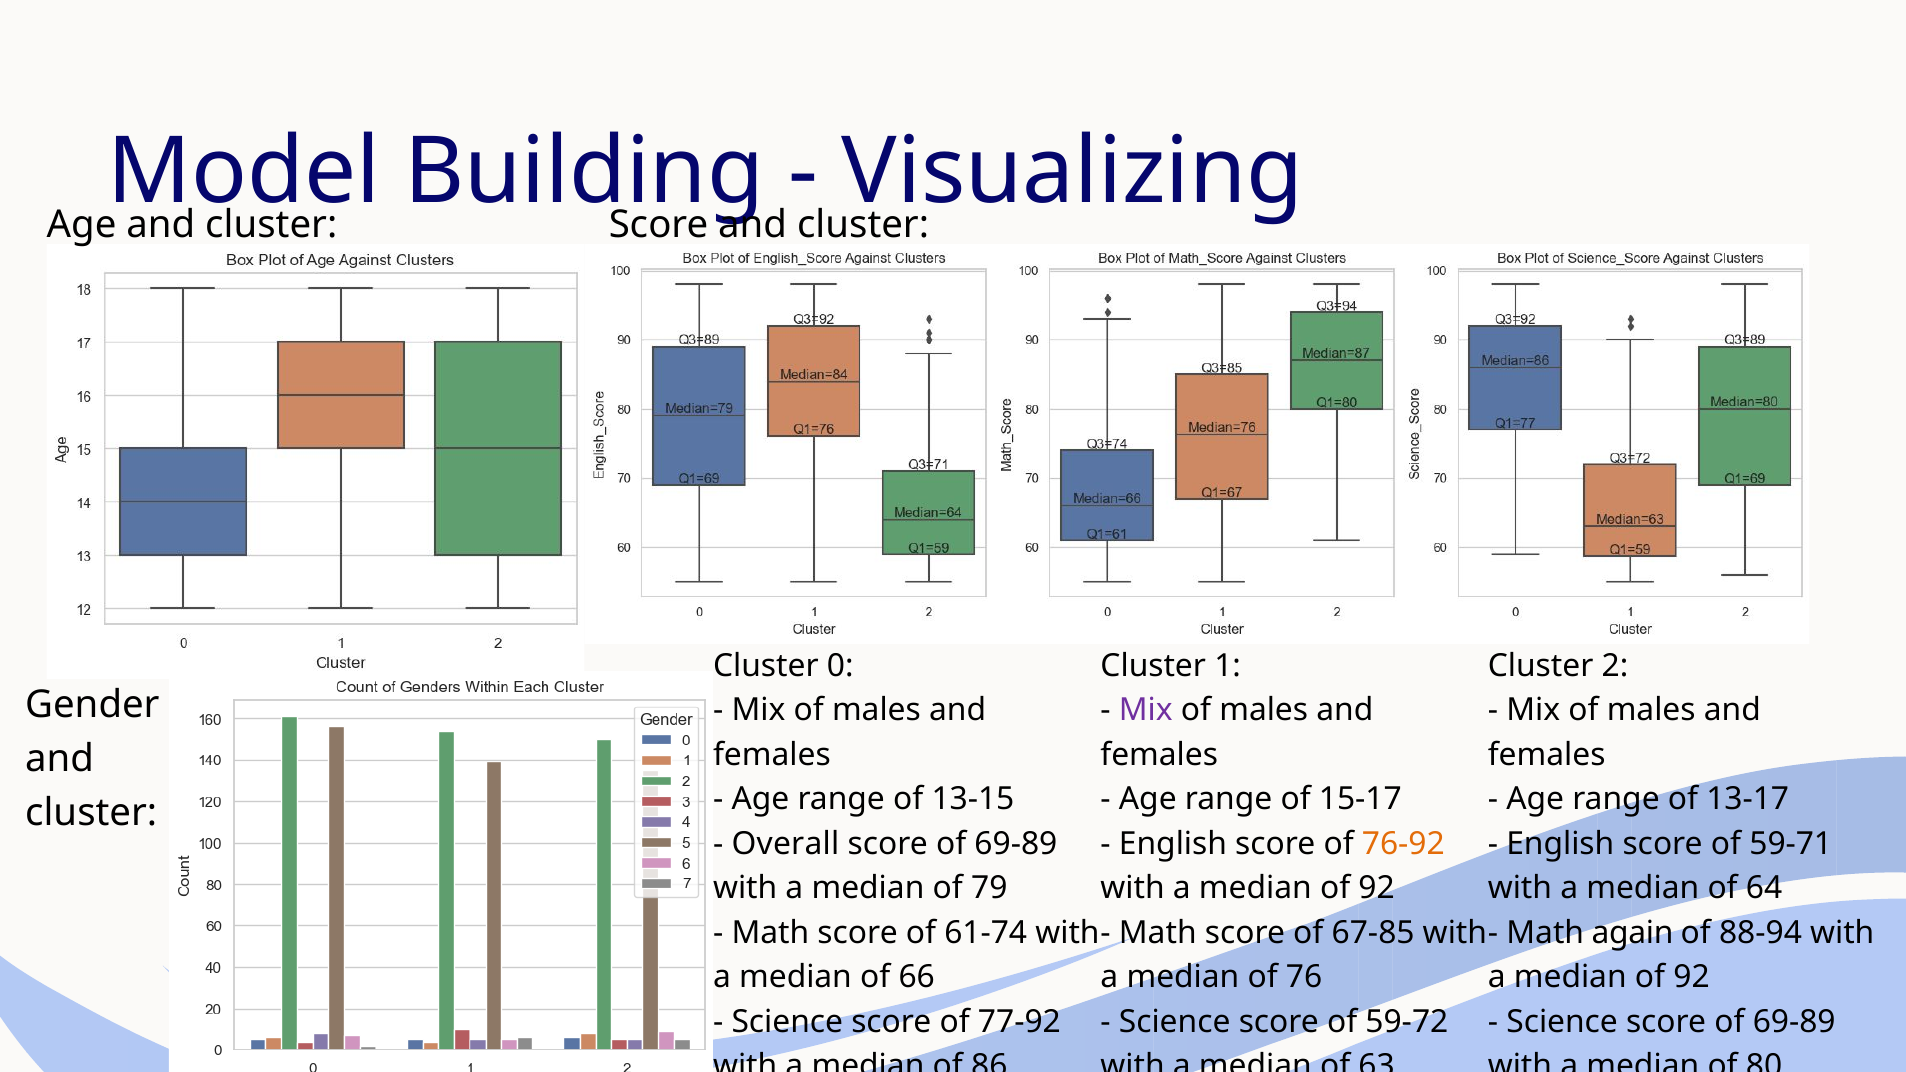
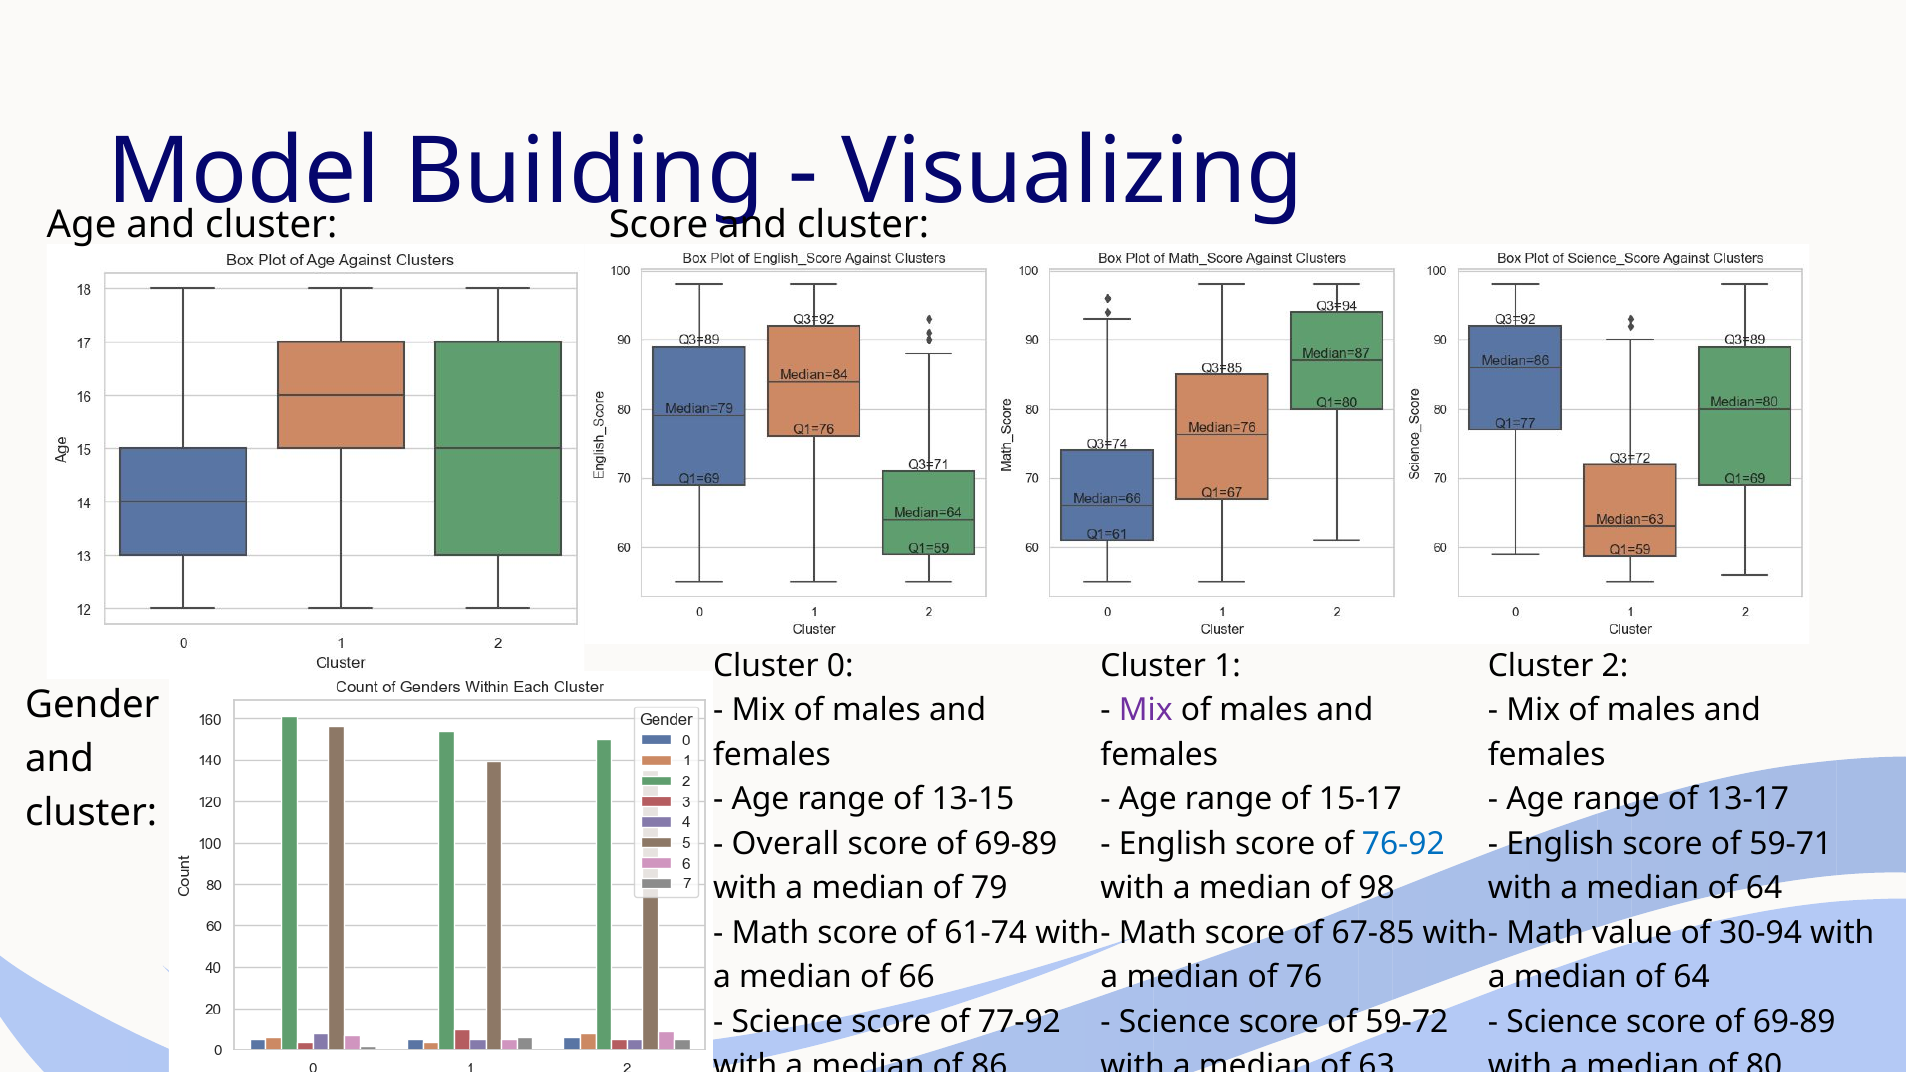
76-92 colour: orange -> blue
92 at (1377, 888): 92 -> 98
again: again -> value
88-94: 88-94 -> 30-94
92 at (1692, 977): 92 -> 64
